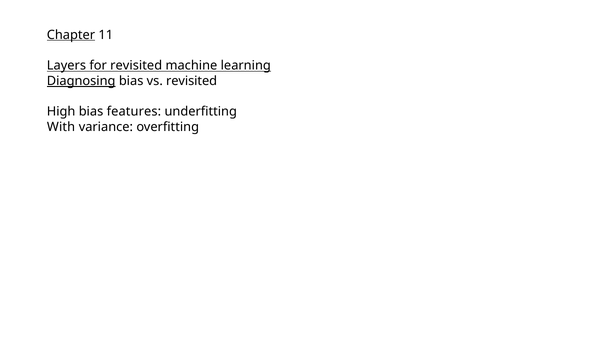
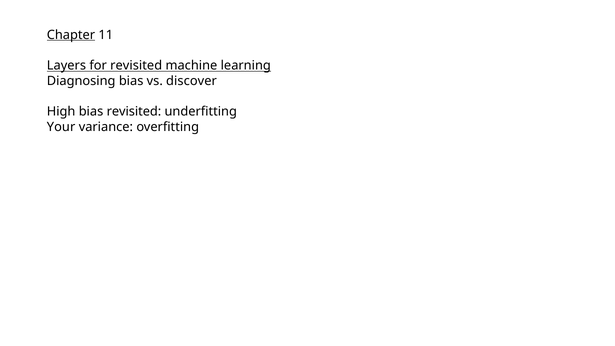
Diagnosing underline: present -> none
vs revisited: revisited -> discover
bias features: features -> revisited
With: With -> Your
